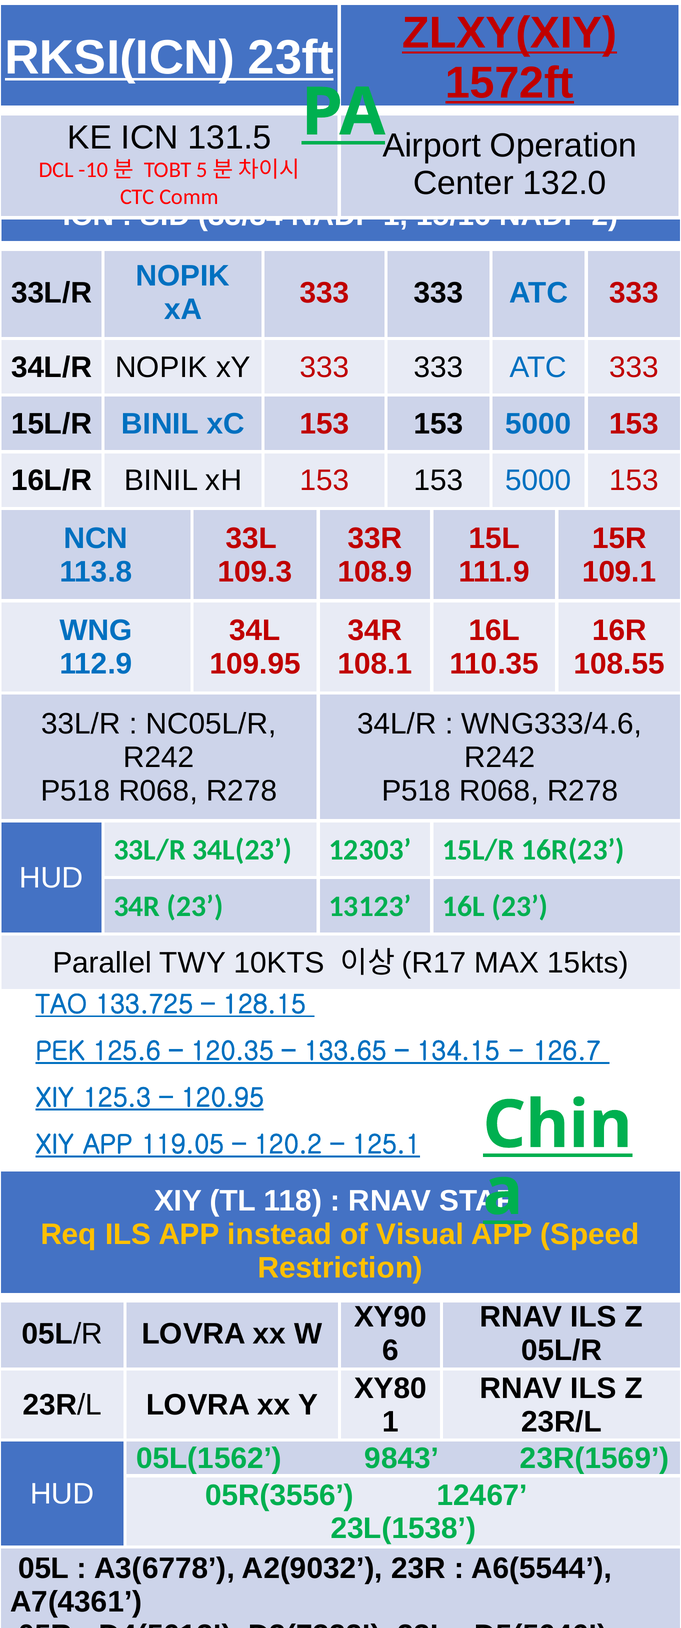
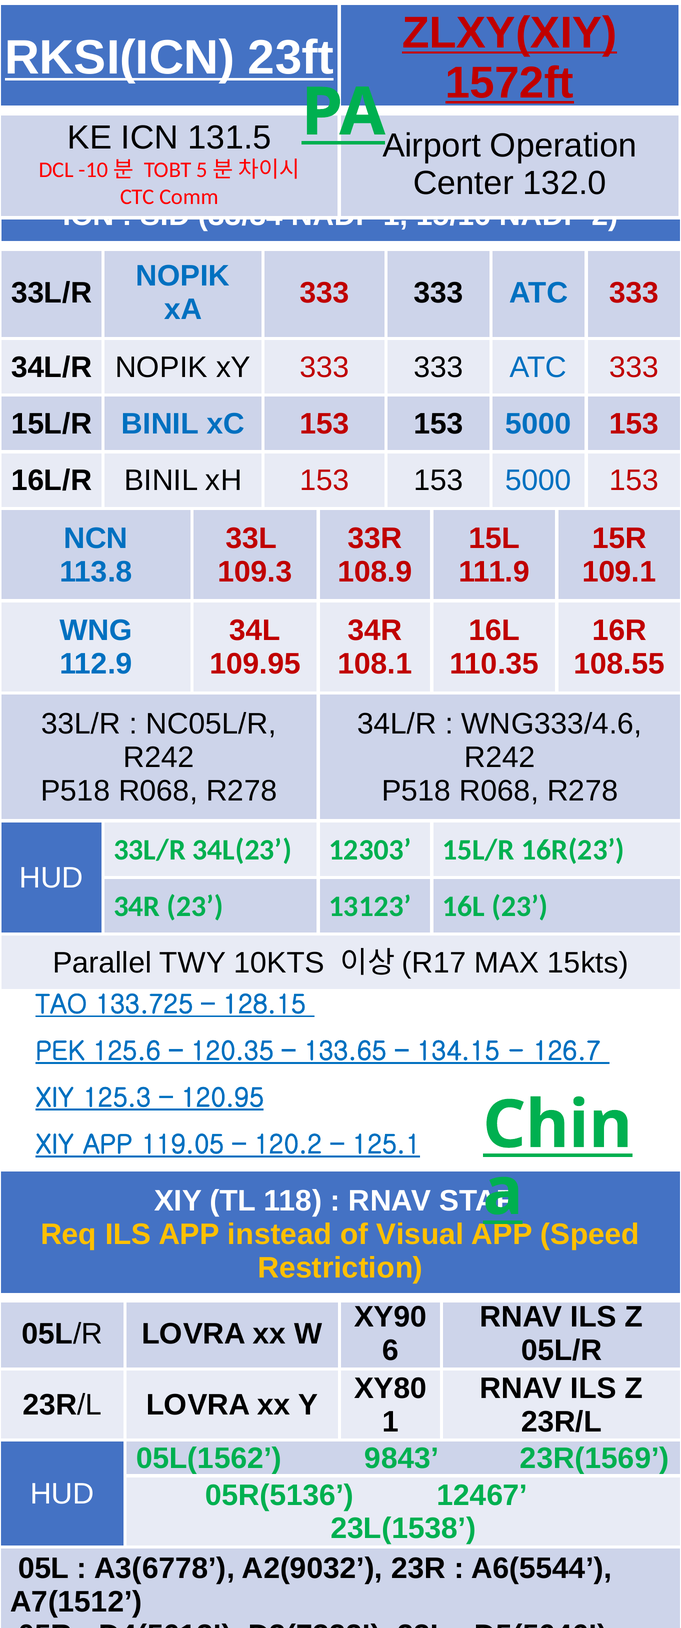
05R(3556: 05R(3556 -> 05R(5136
A7(4361: A7(4361 -> A7(1512
